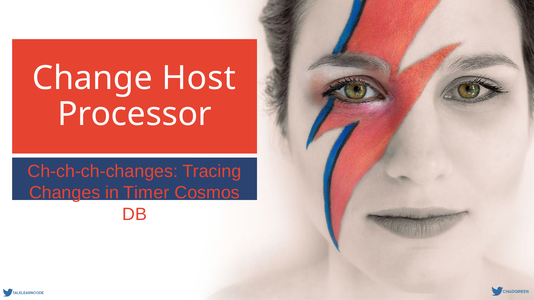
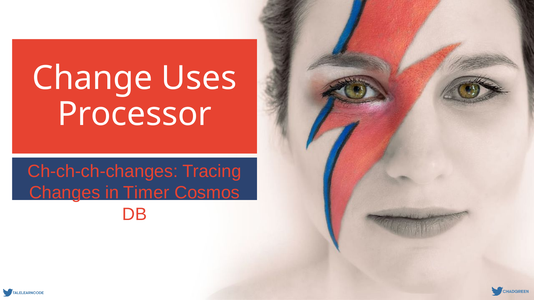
Host: Host -> Uses
